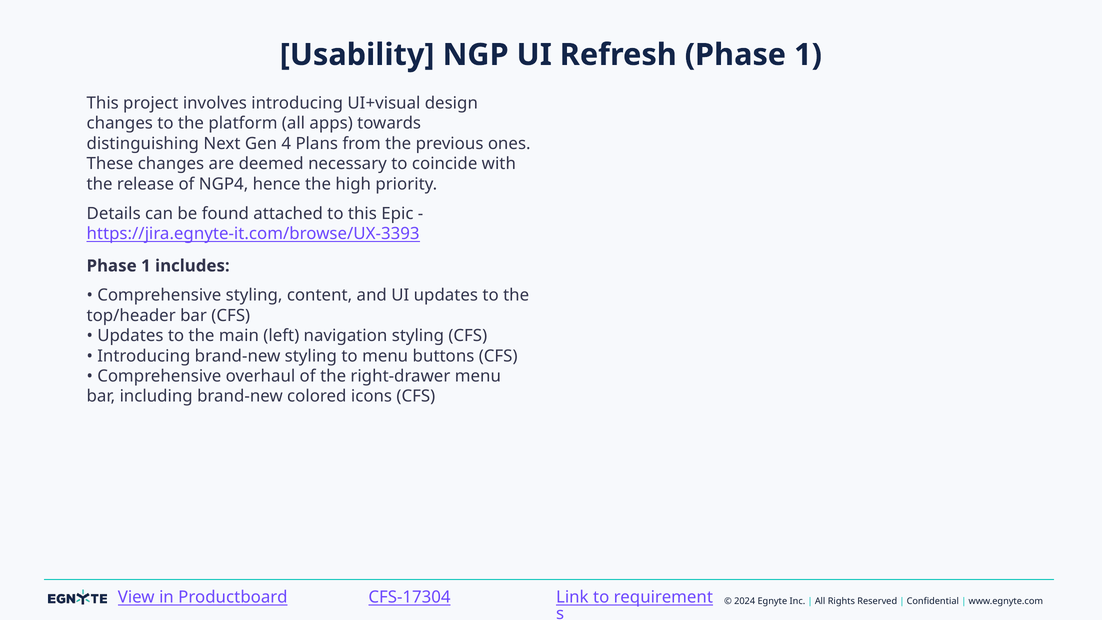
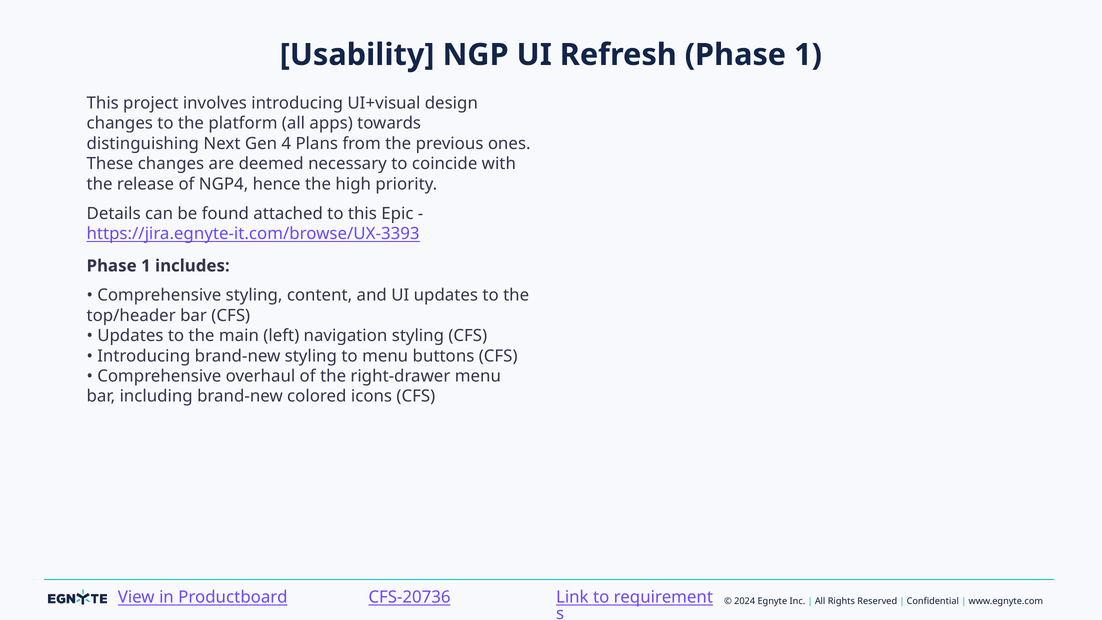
CFS-17304: CFS-17304 -> CFS-20736
